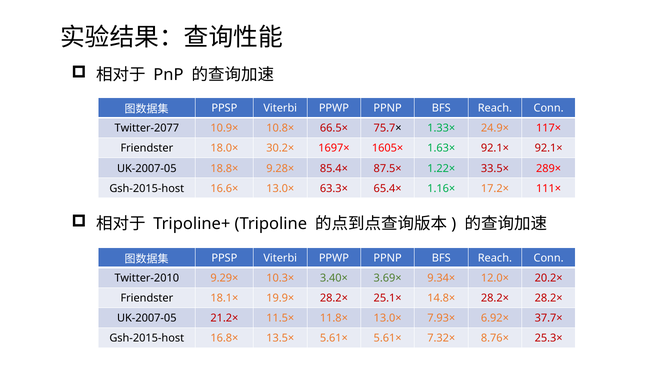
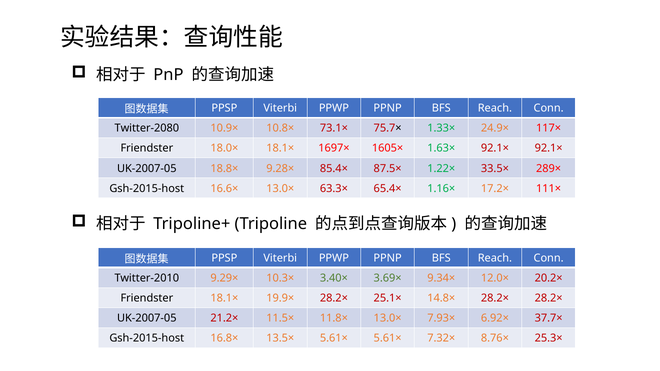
Twitter-2077: Twitter-2077 -> Twitter-2080
66.5×: 66.5× -> 73.1×
18.0× 30.2×: 30.2× -> 18.1×
